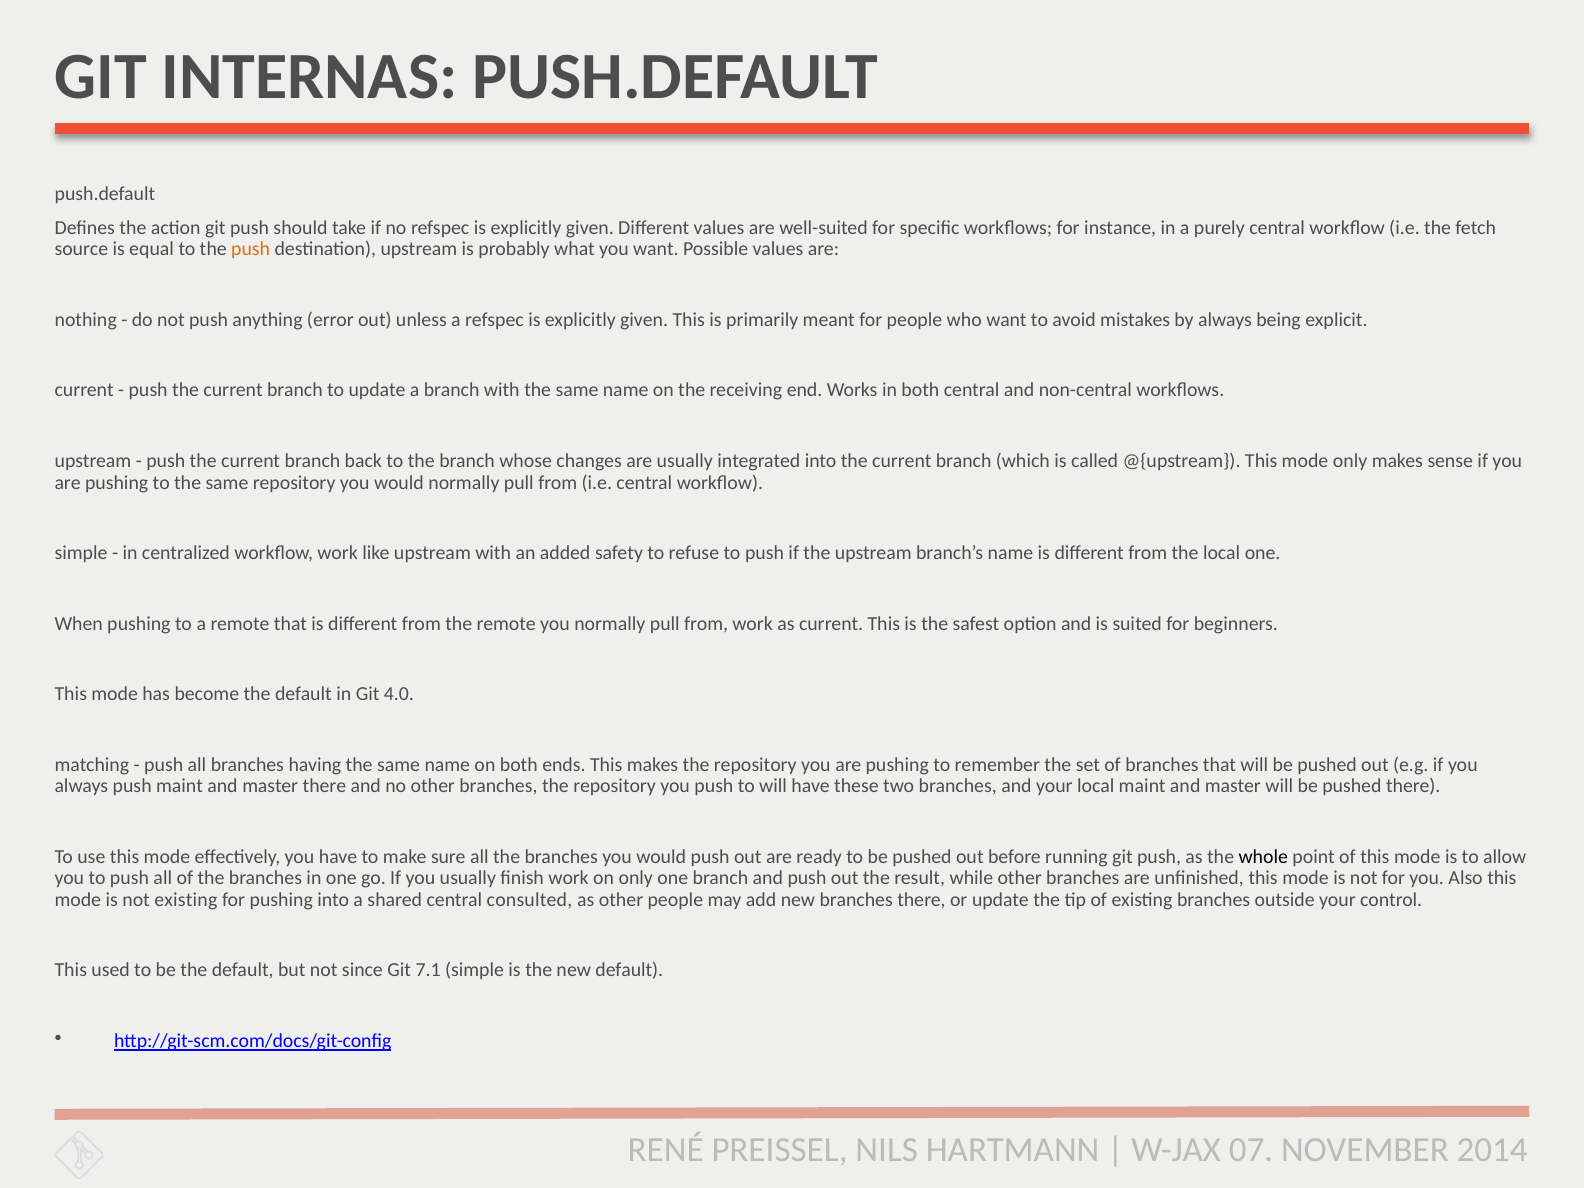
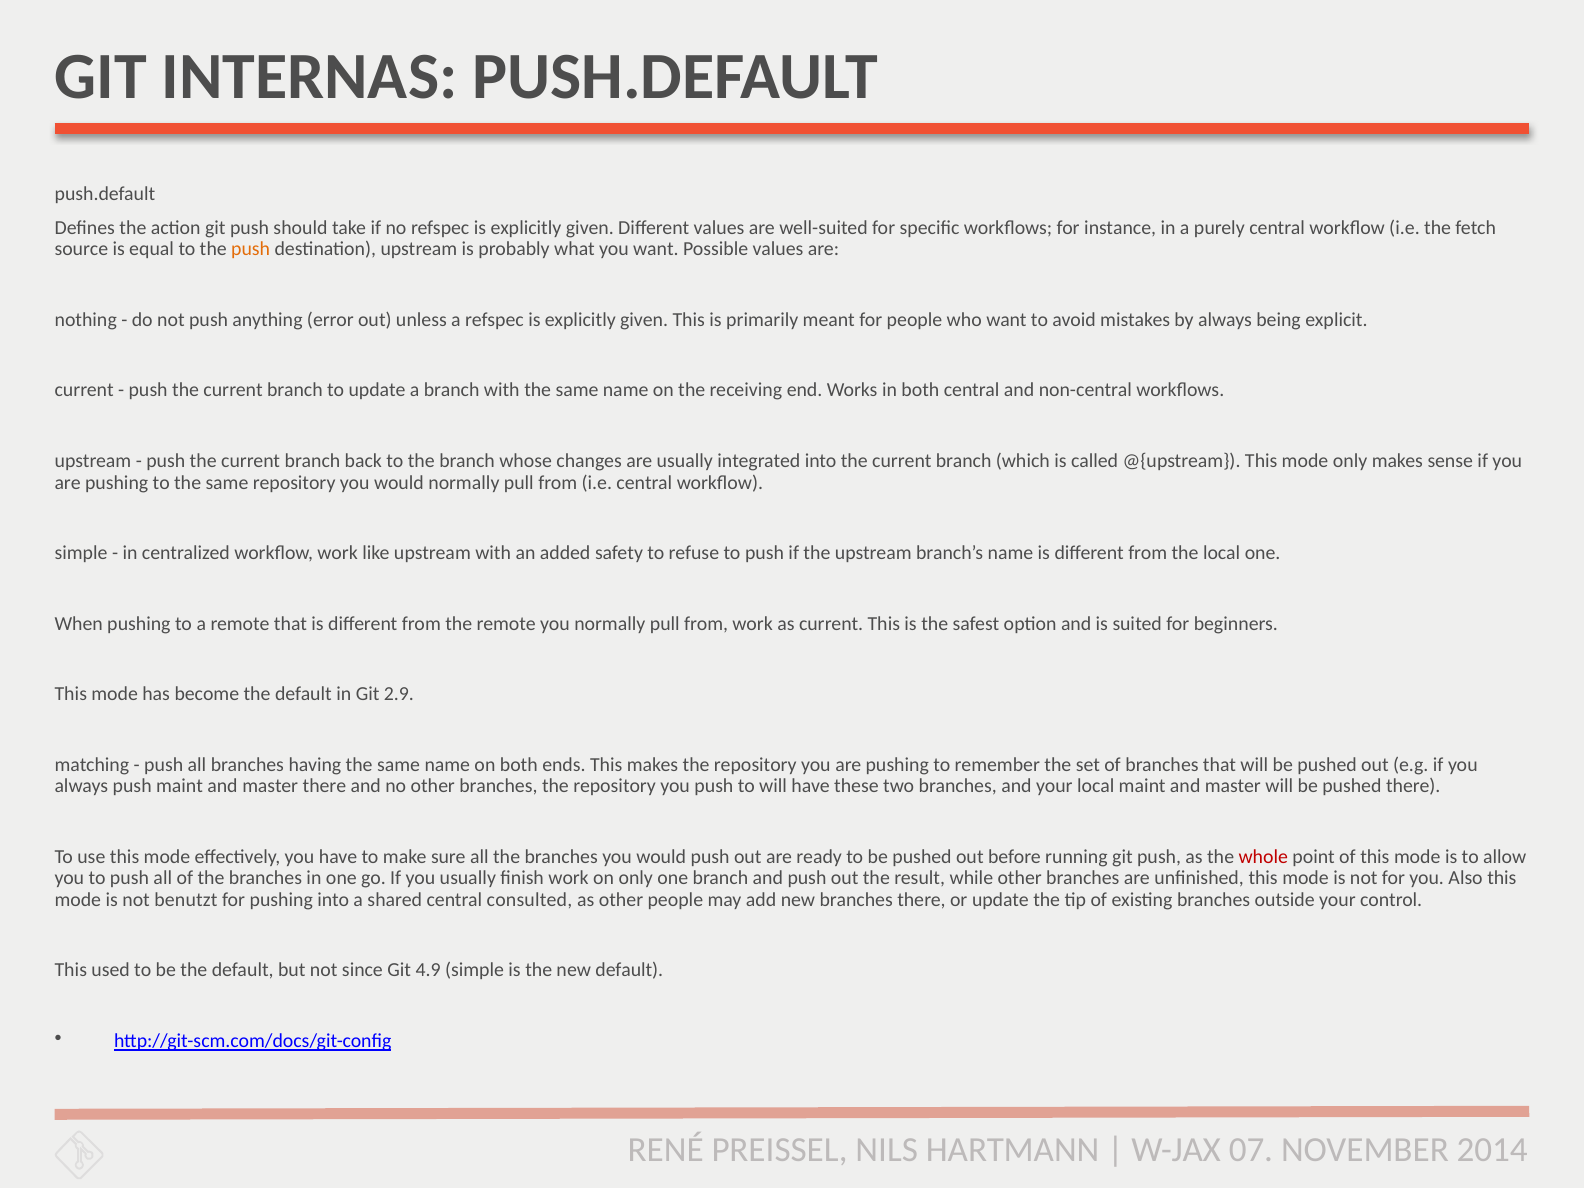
4.0: 4.0 -> 2.9
whole colour: black -> red
not existing: existing -> benutzt
7.1: 7.1 -> 4.9
